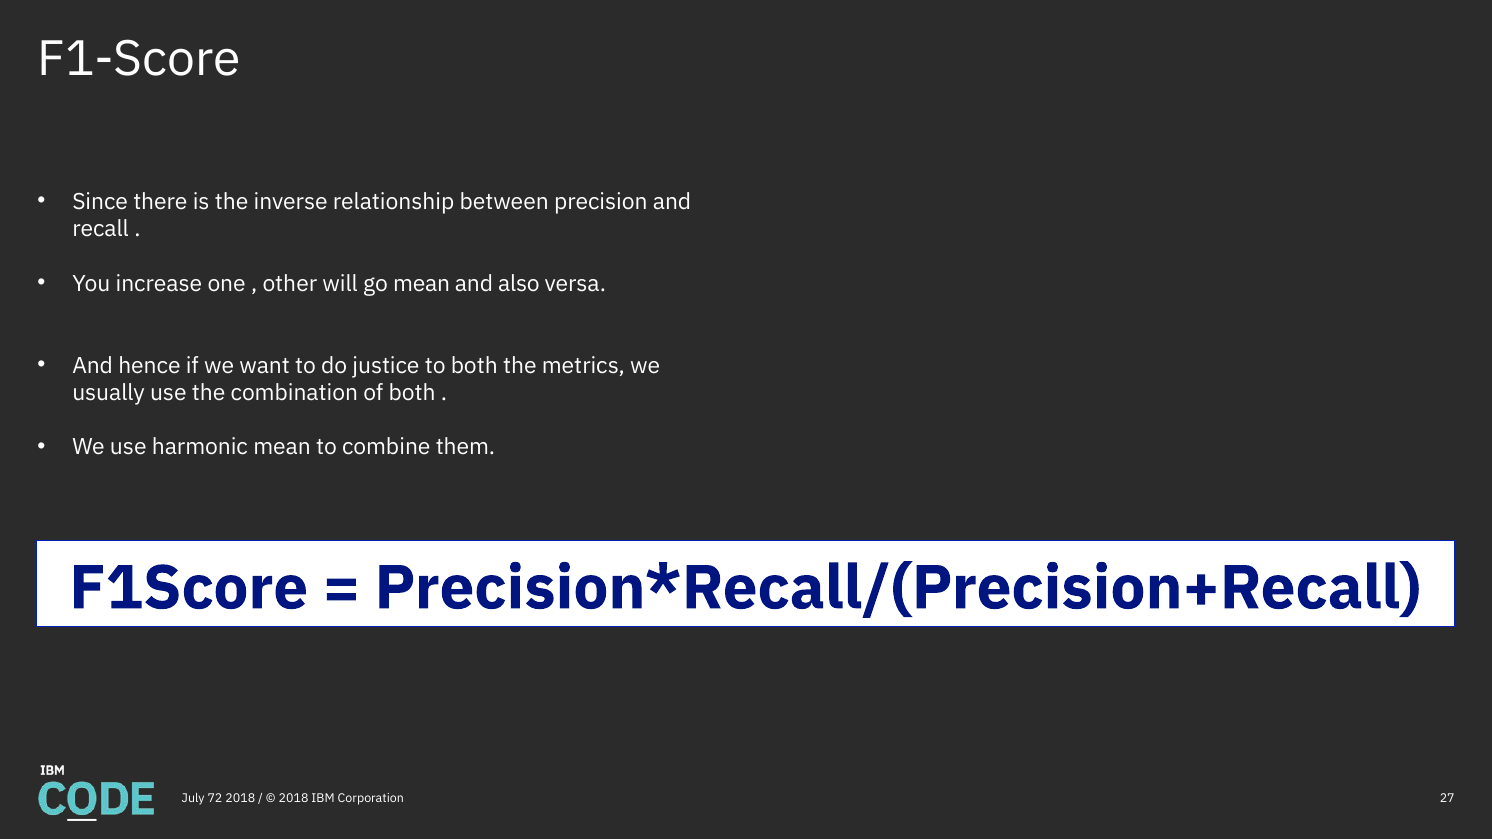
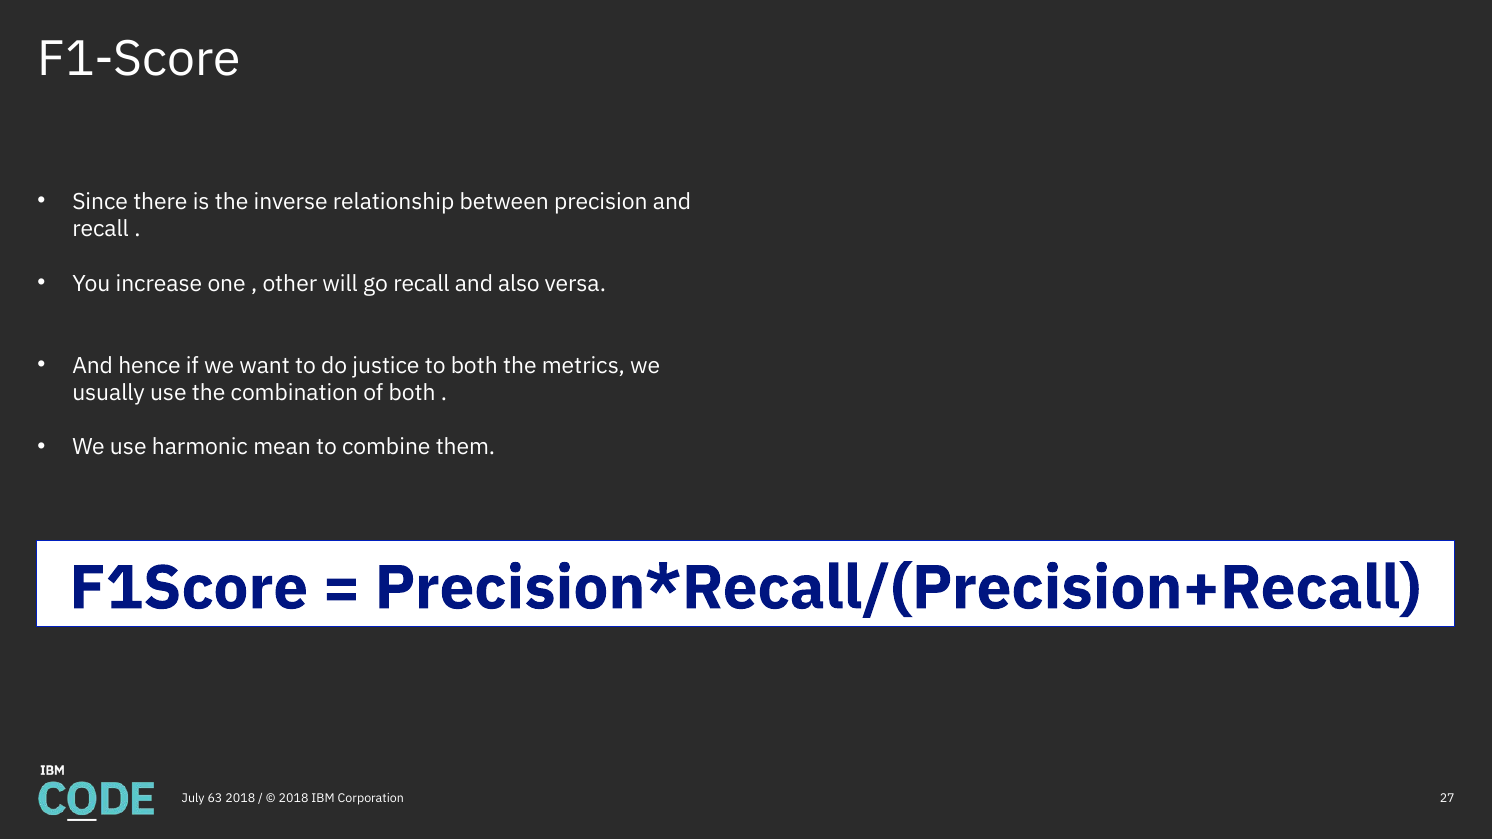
go mean: mean -> recall
72: 72 -> 63
